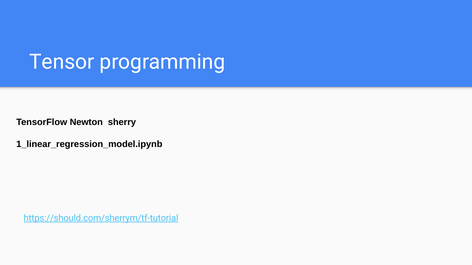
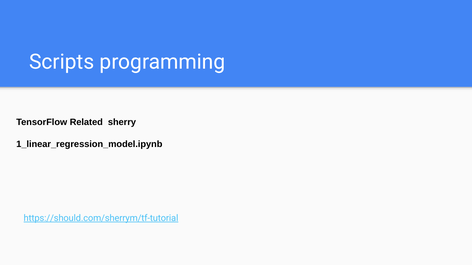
Tensor: Tensor -> Scripts
Newton: Newton -> Related
